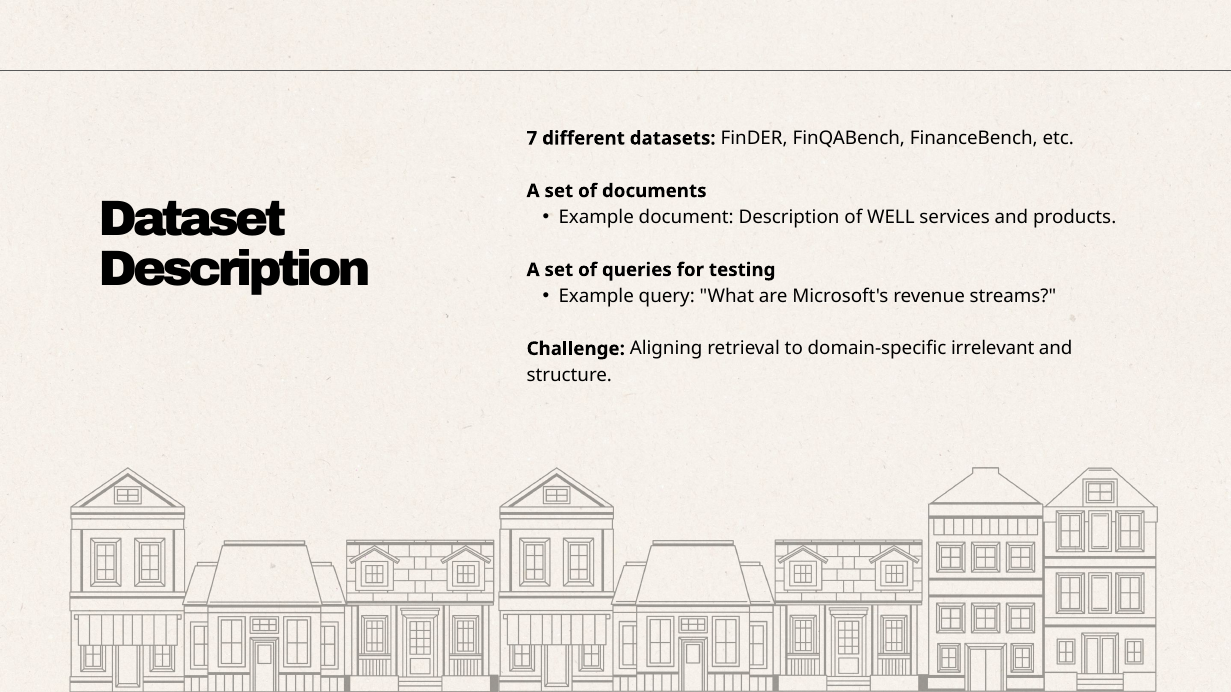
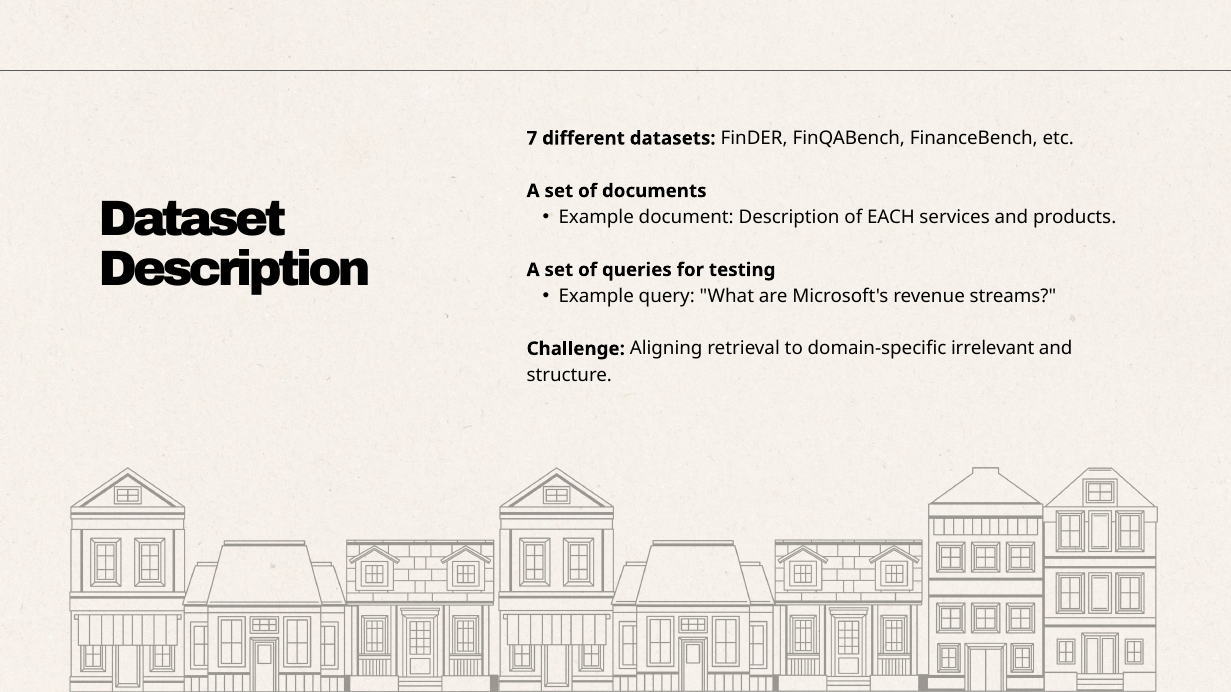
WELL: WELL -> EACH
